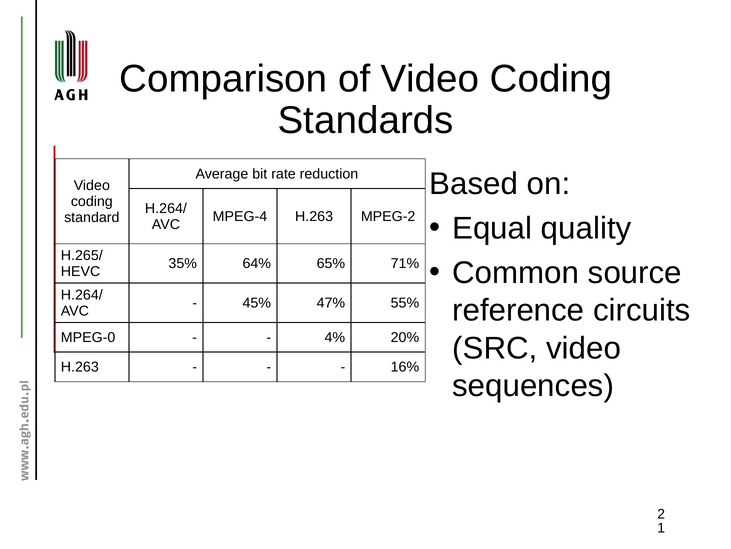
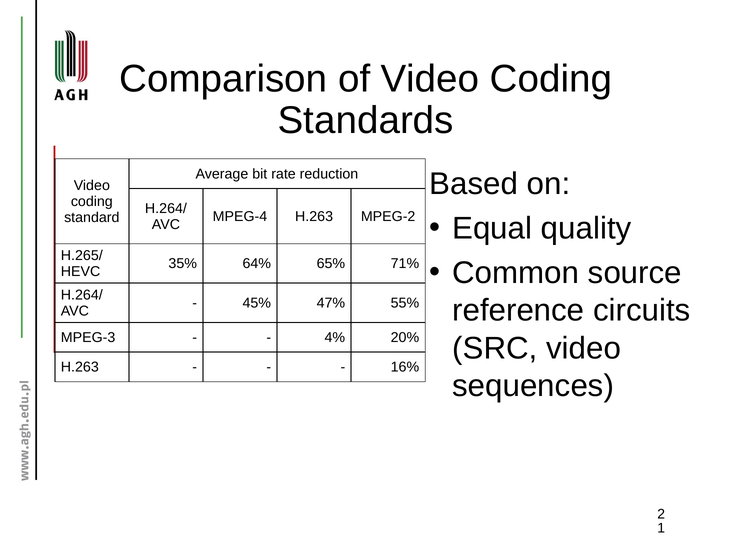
MPEG-0: MPEG-0 -> MPEG-3
